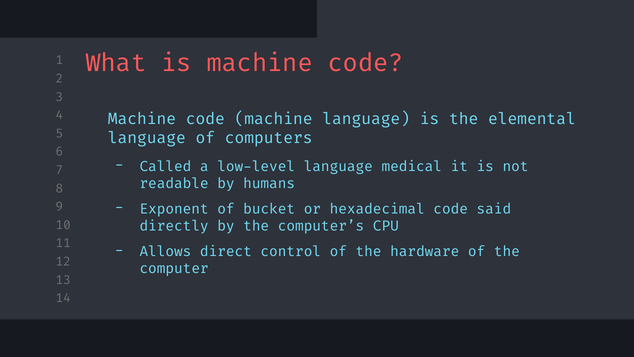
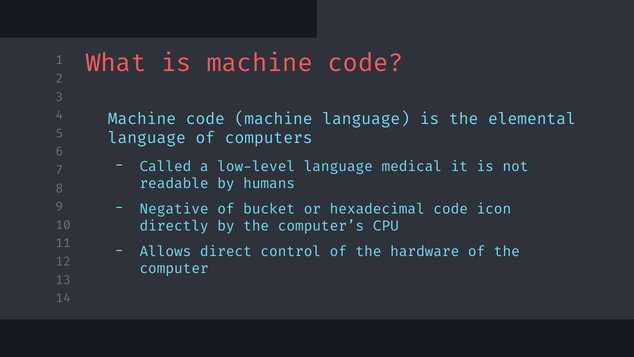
Exponent: Exponent -> Negative
said: said -> icon
